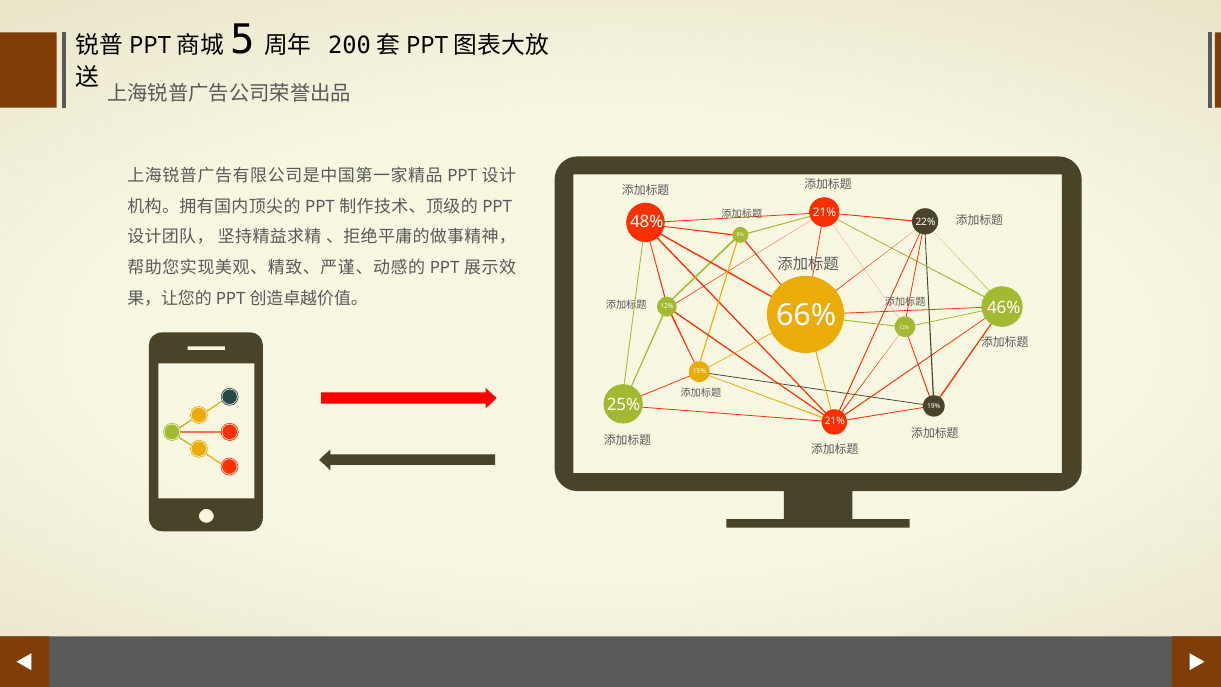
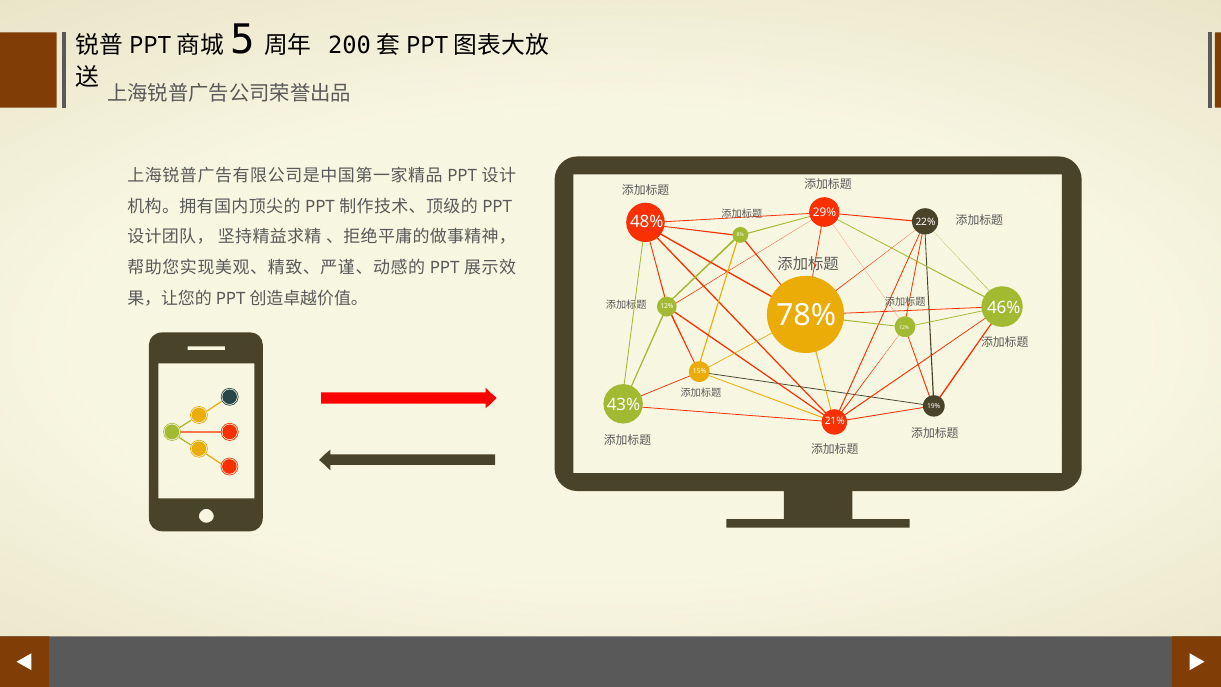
21% at (825, 213): 21% -> 29%
66%: 66% -> 78%
25%: 25% -> 43%
